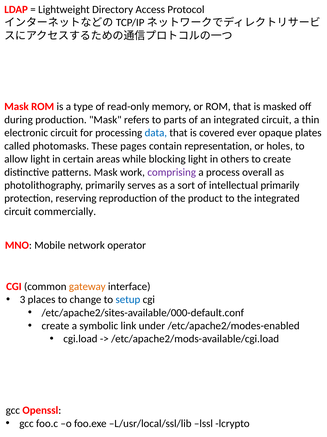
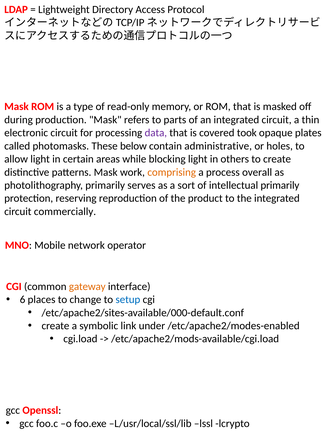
data colour: blue -> purple
ever: ever -> took
pages: pages -> below
representation: representation -> administrative
comprising colour: purple -> orange
3: 3 -> 6
